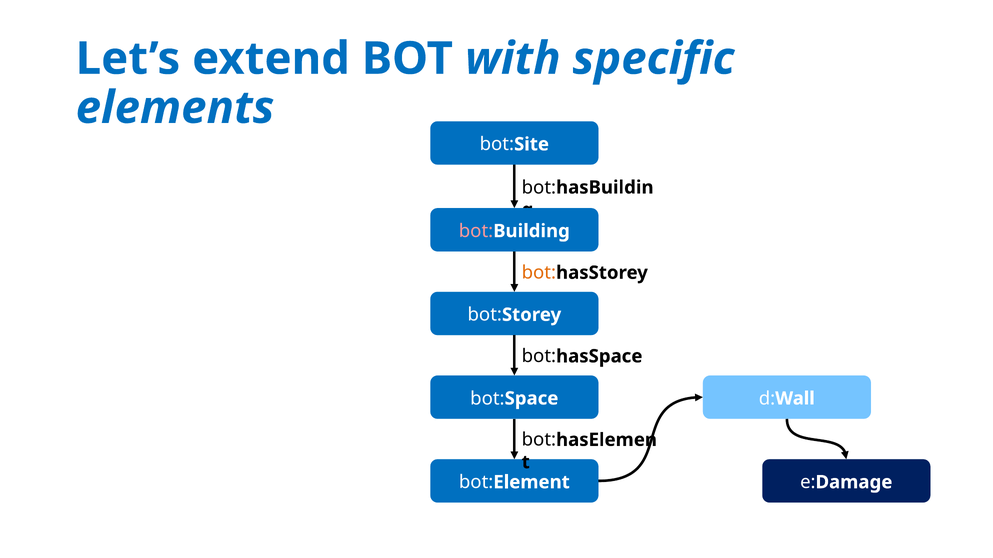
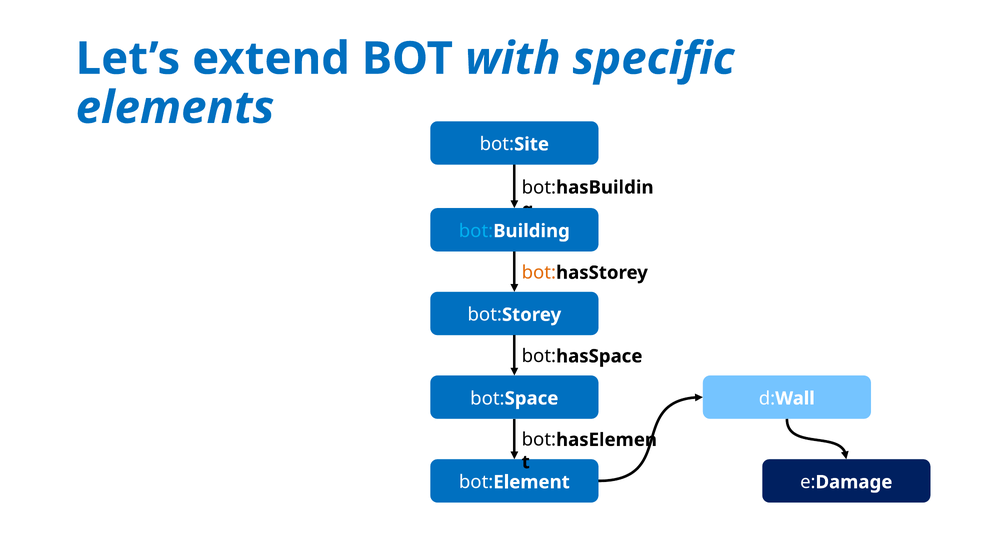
bot at (476, 231) colour: pink -> light blue
